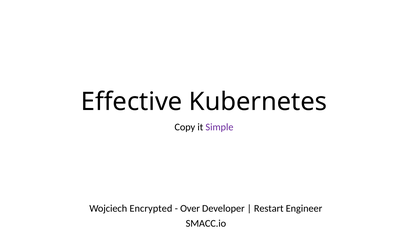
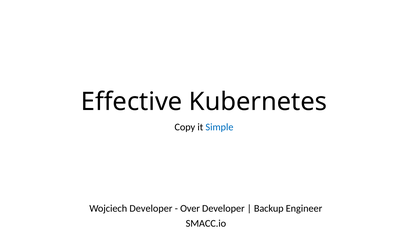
Simple colour: purple -> blue
Wojciech Encrypted: Encrypted -> Developer
Restart: Restart -> Backup
